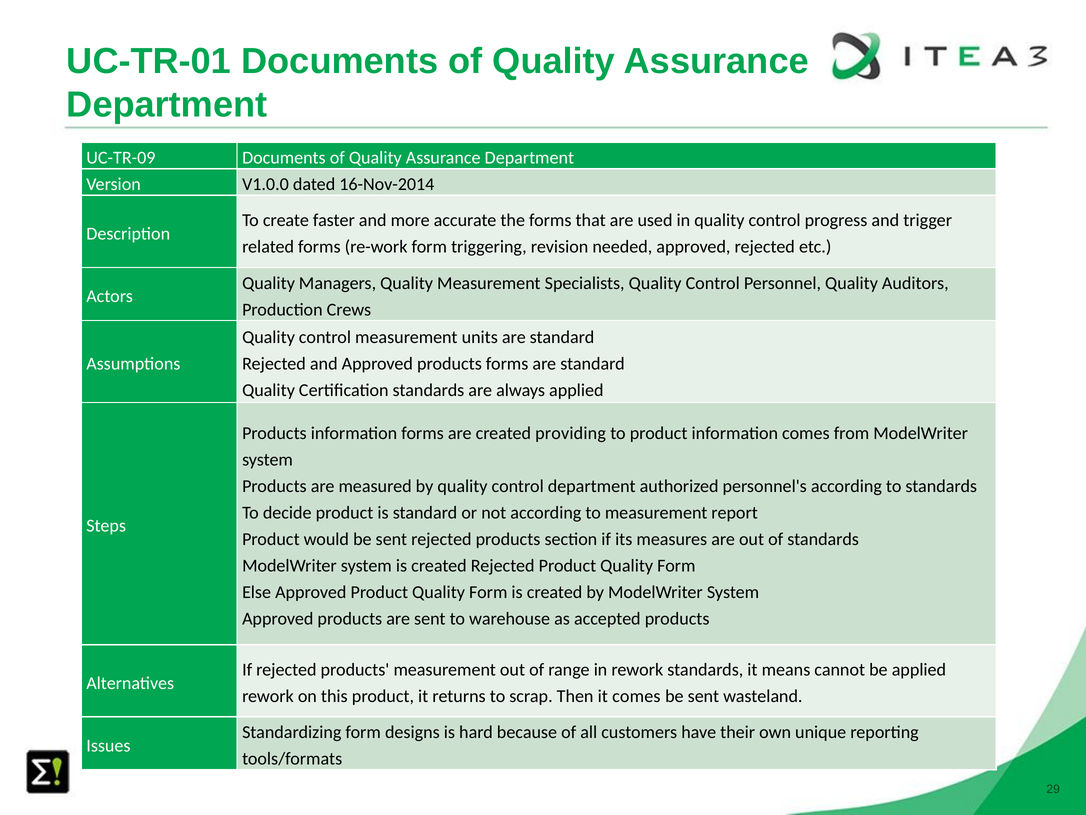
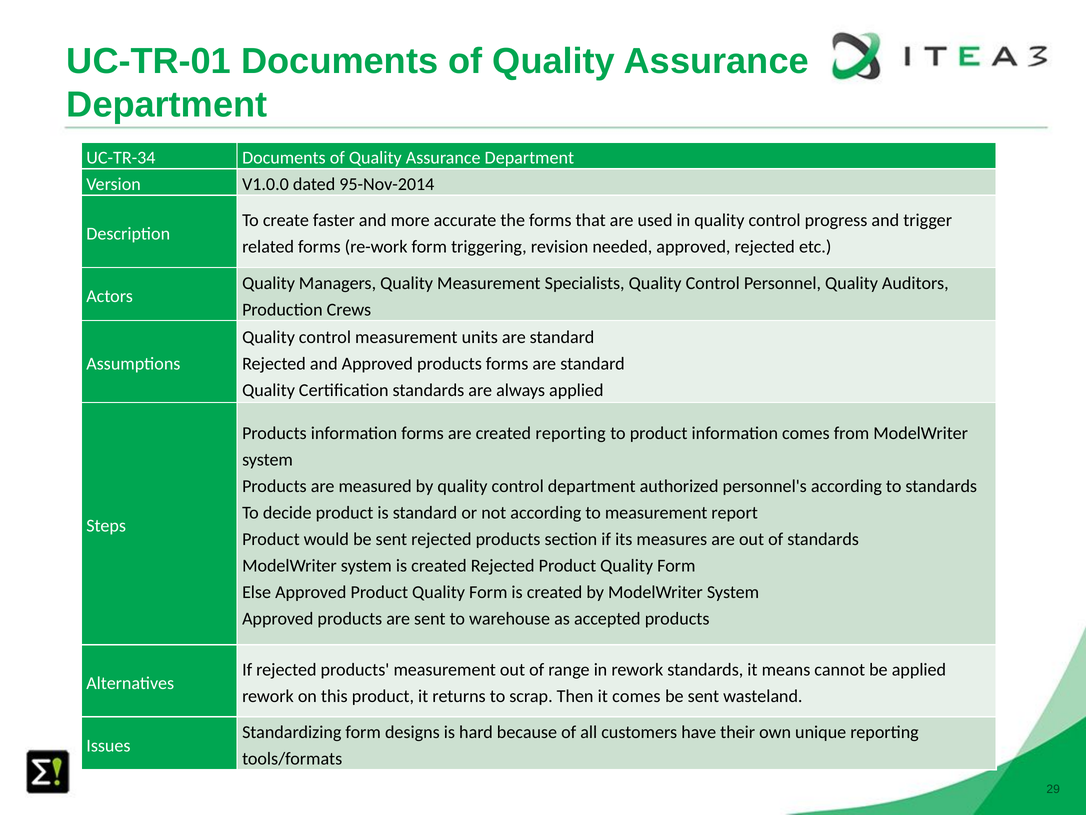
UC-TR-09: UC-TR-09 -> UC-TR-34
16-Nov-2014: 16-Nov-2014 -> 95-Nov-2014
created providing: providing -> reporting
